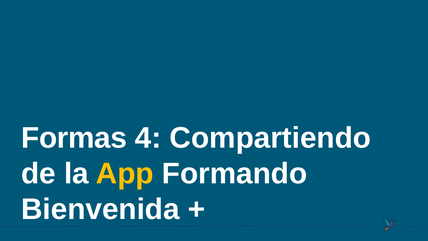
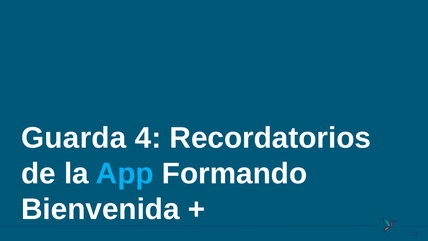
Formas: Formas -> Guarda
Compartiendo: Compartiendo -> Recordatorios
App colour: yellow -> light blue
